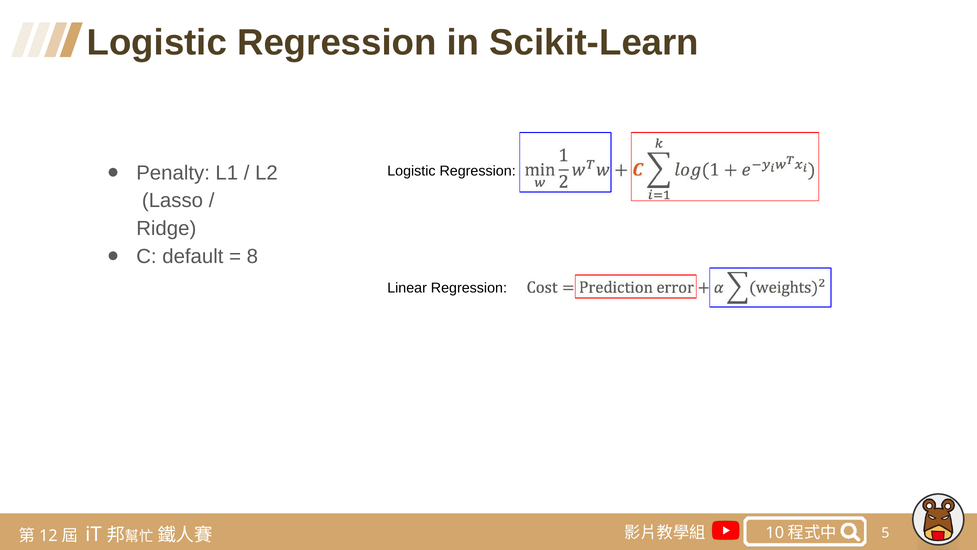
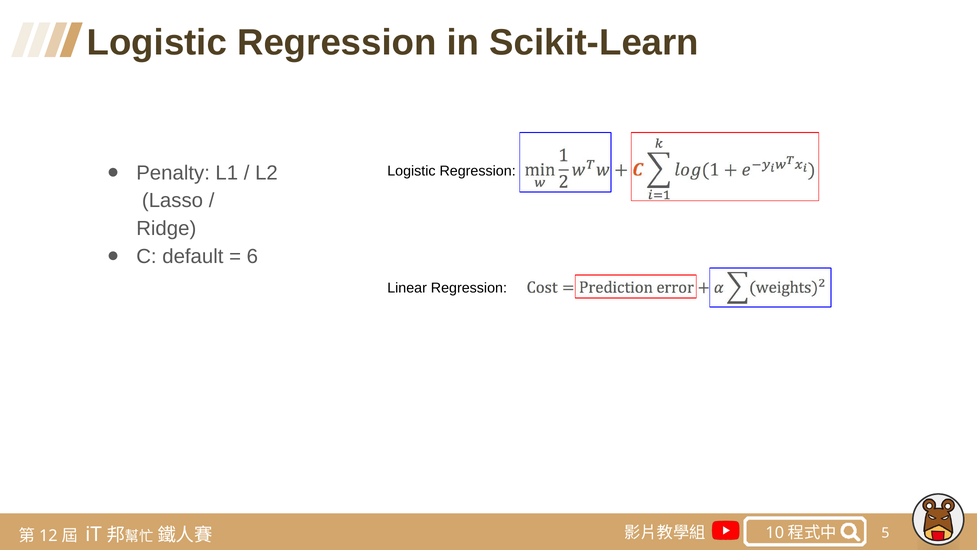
8: 8 -> 6
